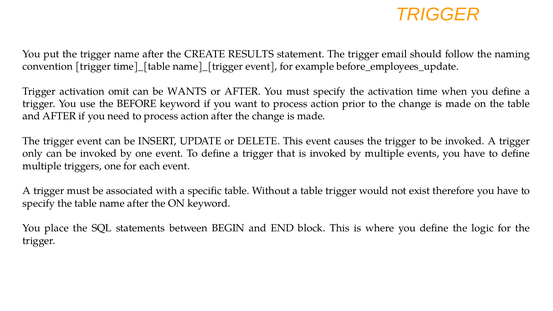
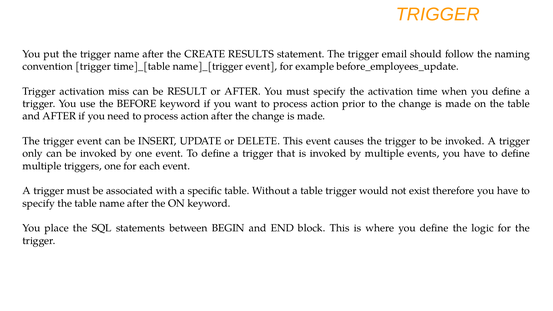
omit: omit -> miss
WANTS: WANTS -> RESULT
